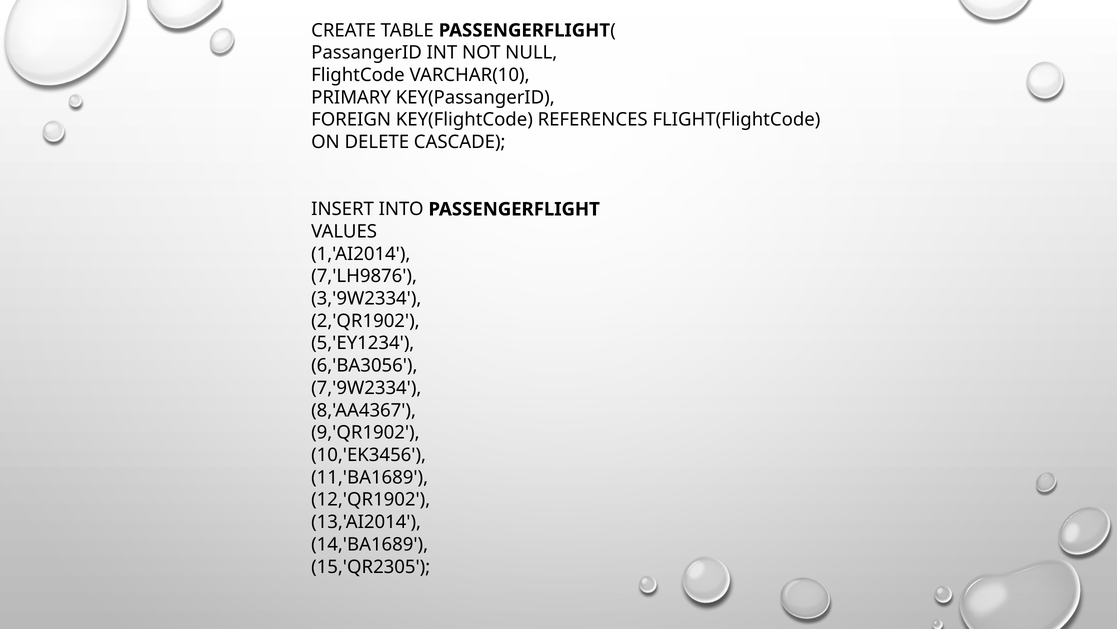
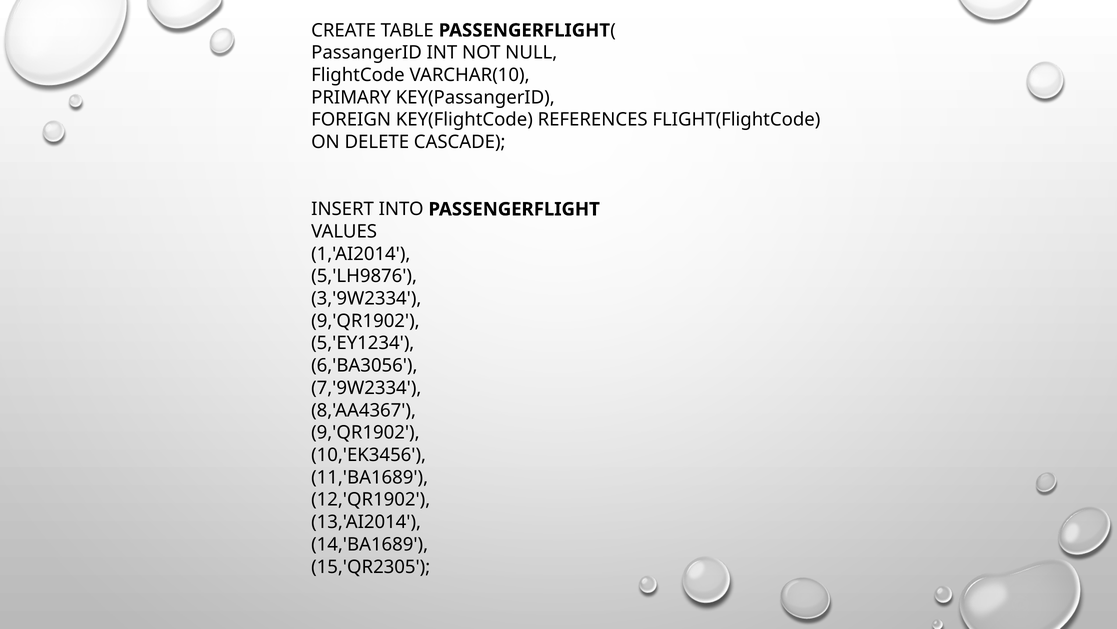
7,'LH9876: 7,'LH9876 -> 5,'LH9876
2,'QR1902 at (365, 321): 2,'QR1902 -> 9,'QR1902
